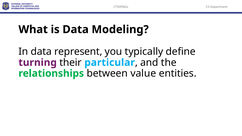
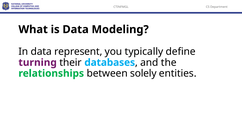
particular: particular -> databases
value: value -> solely
